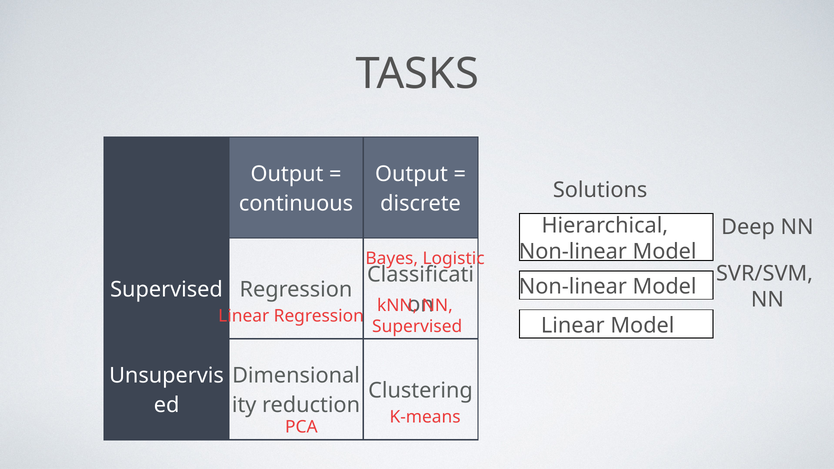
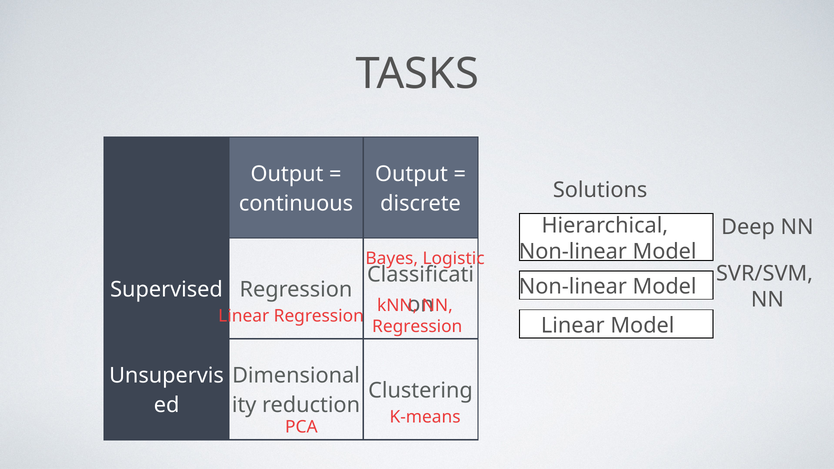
Supervised at (417, 327): Supervised -> Regression
